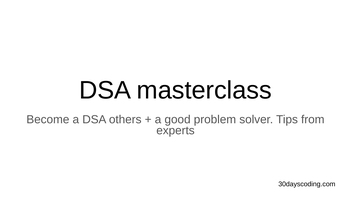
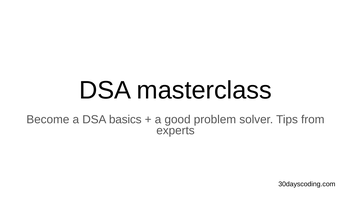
others: others -> basics
